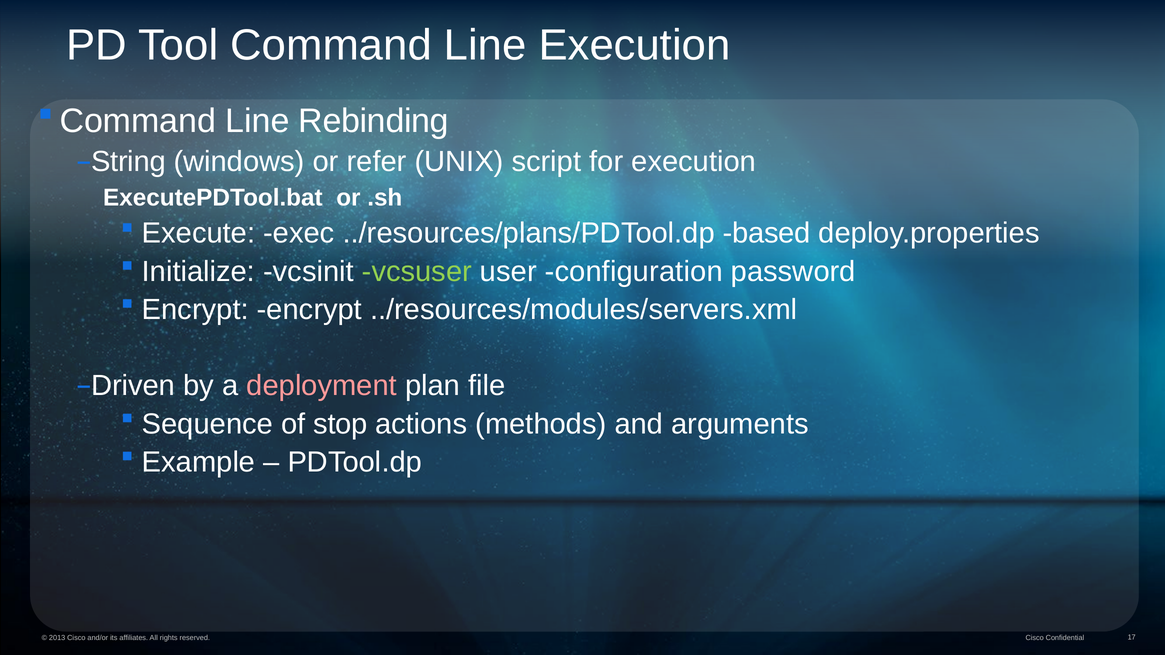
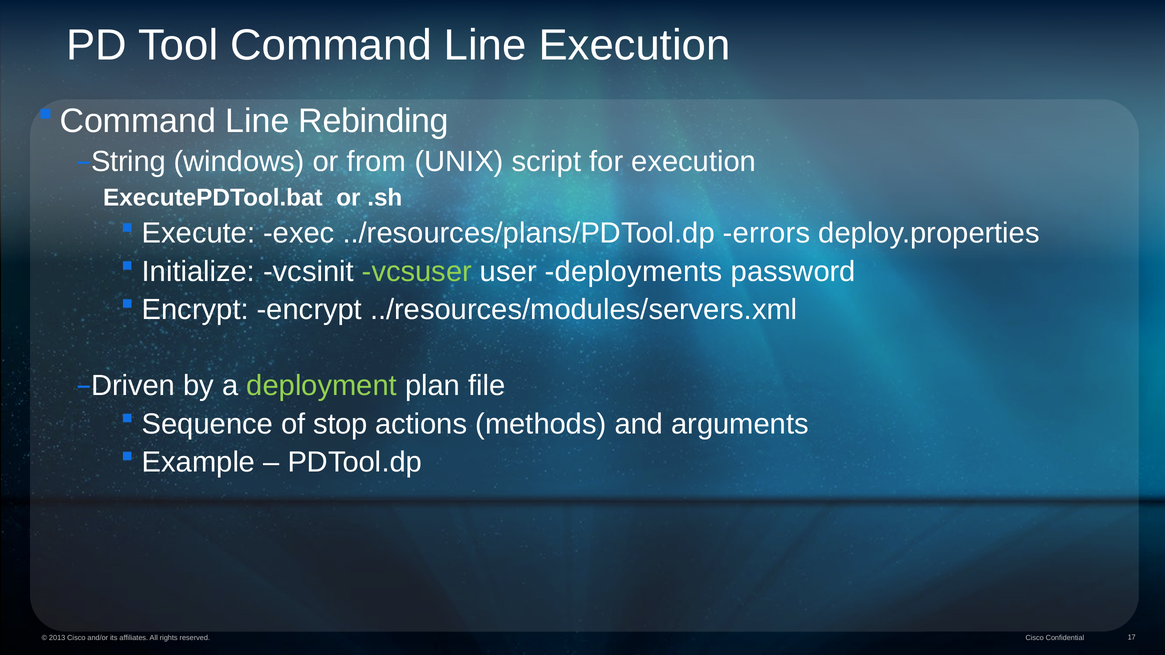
refer: refer -> from
based: based -> errors
configuration: configuration -> deployments
deployment colour: pink -> light green
